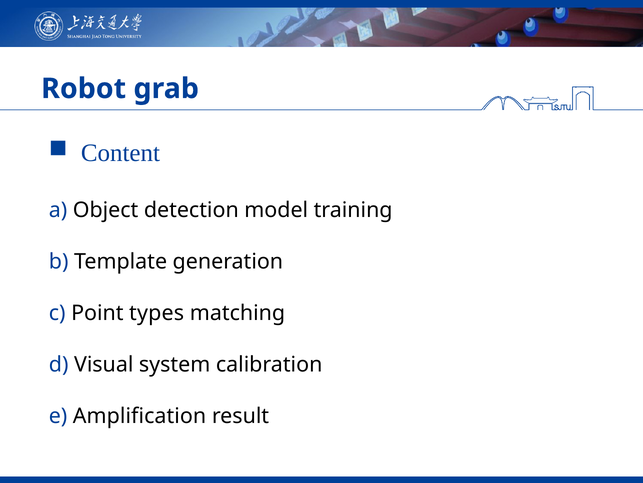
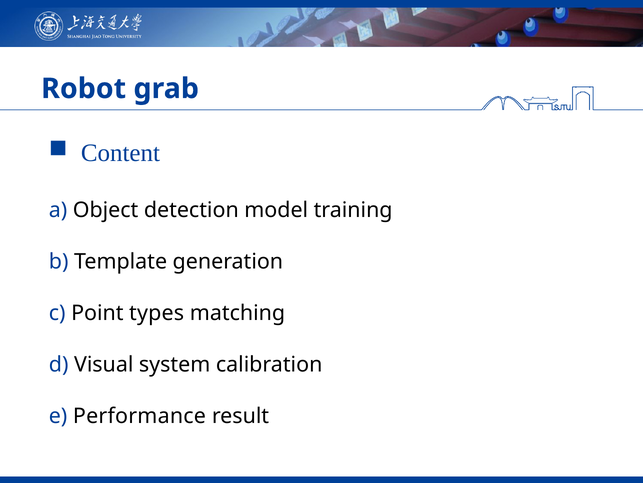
Amplification: Amplification -> Performance
